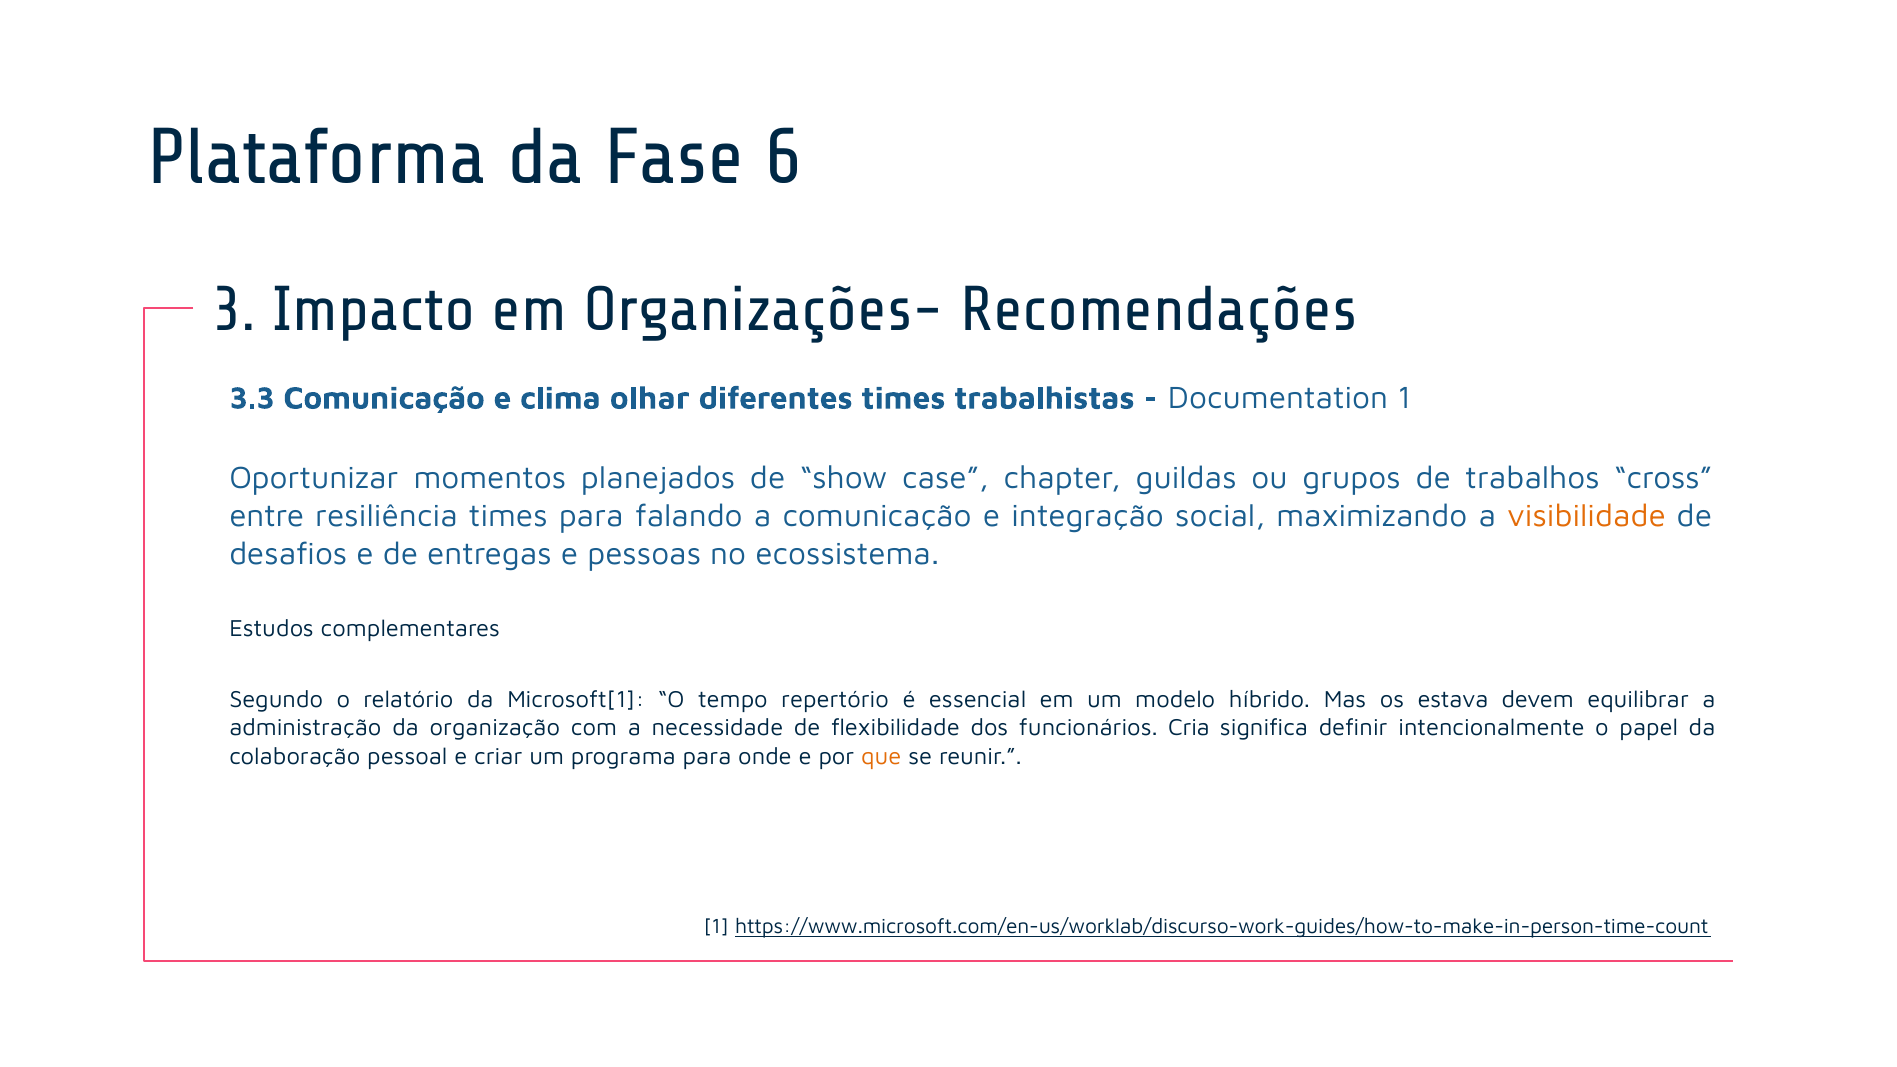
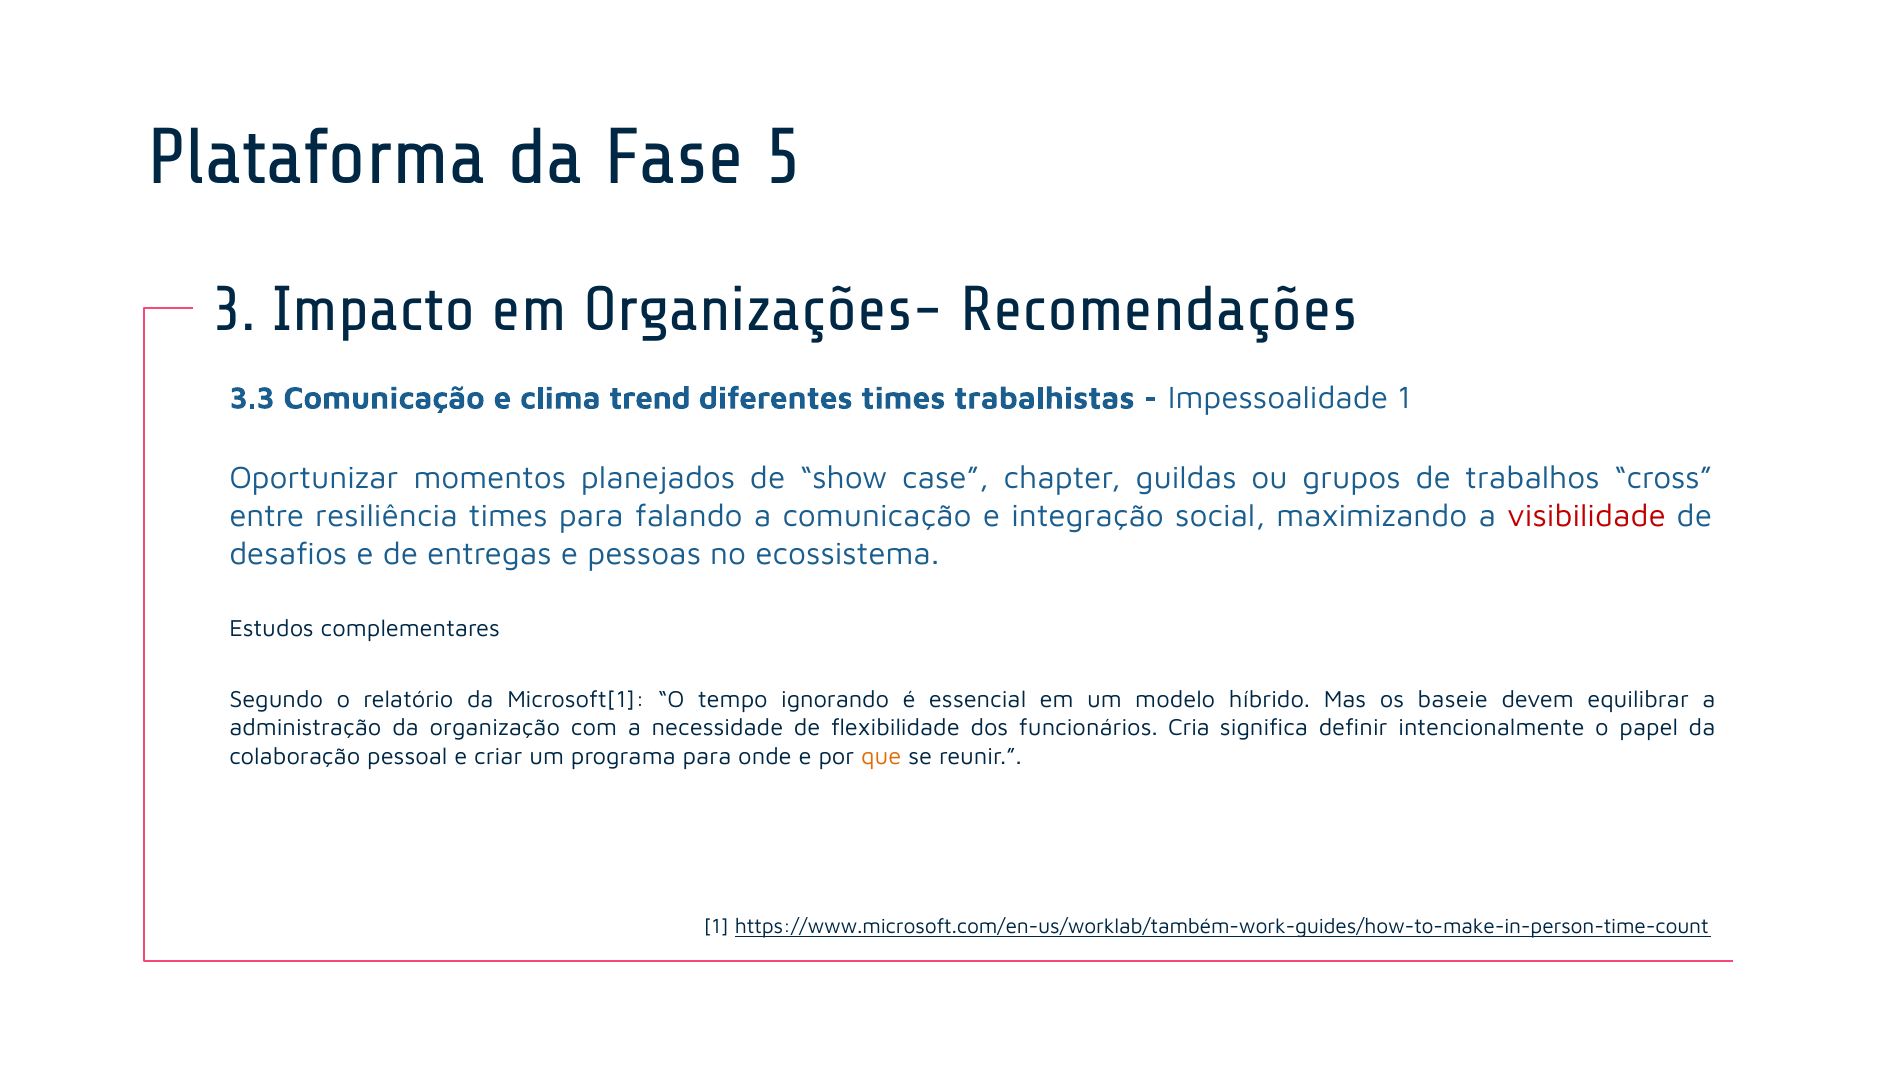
6: 6 -> 5
olhar: olhar -> trend
Documentation: Documentation -> Impessoalidade
visibilidade colour: orange -> red
repertório: repertório -> ignorando
estava: estava -> baseie
https://www.microsoft.com/en-us/worklab/discurso-work-guides/how-to-make-in-person-time-count: https://www.microsoft.com/en-us/worklab/discurso-work-guides/how-to-make-in-person-time-count -> https://www.microsoft.com/en-us/worklab/também-work-guides/how-to-make-in-person-time-count
